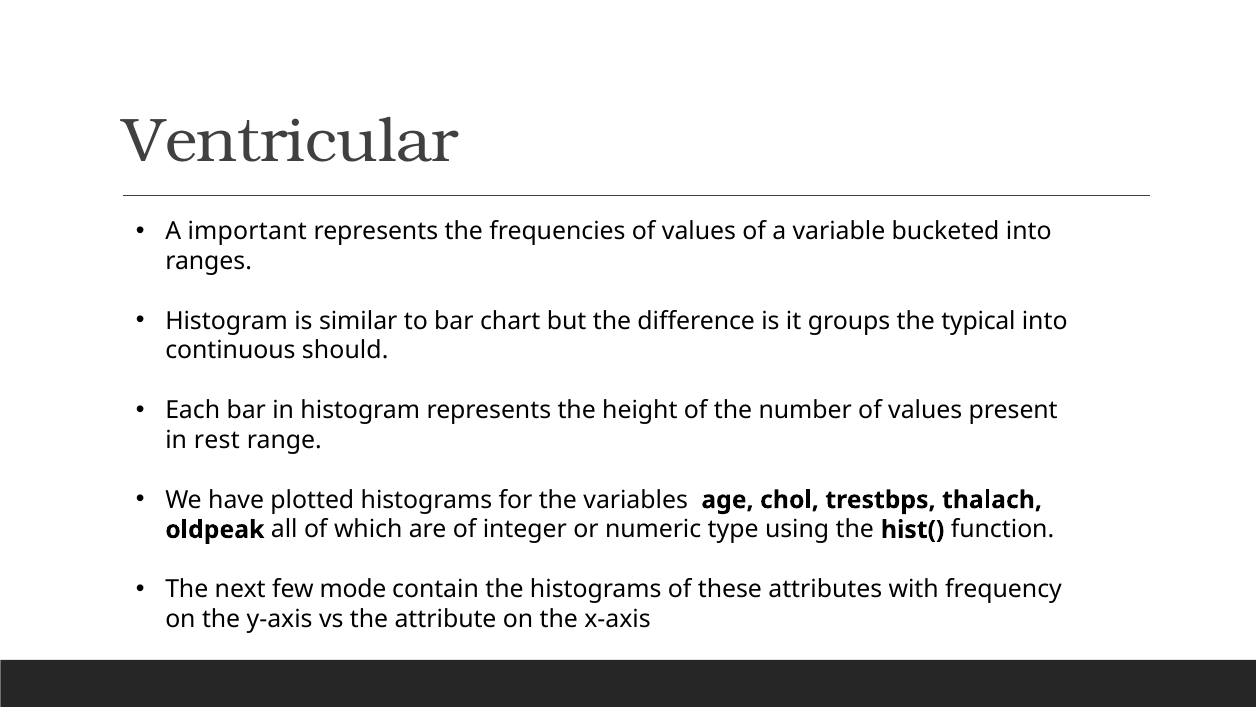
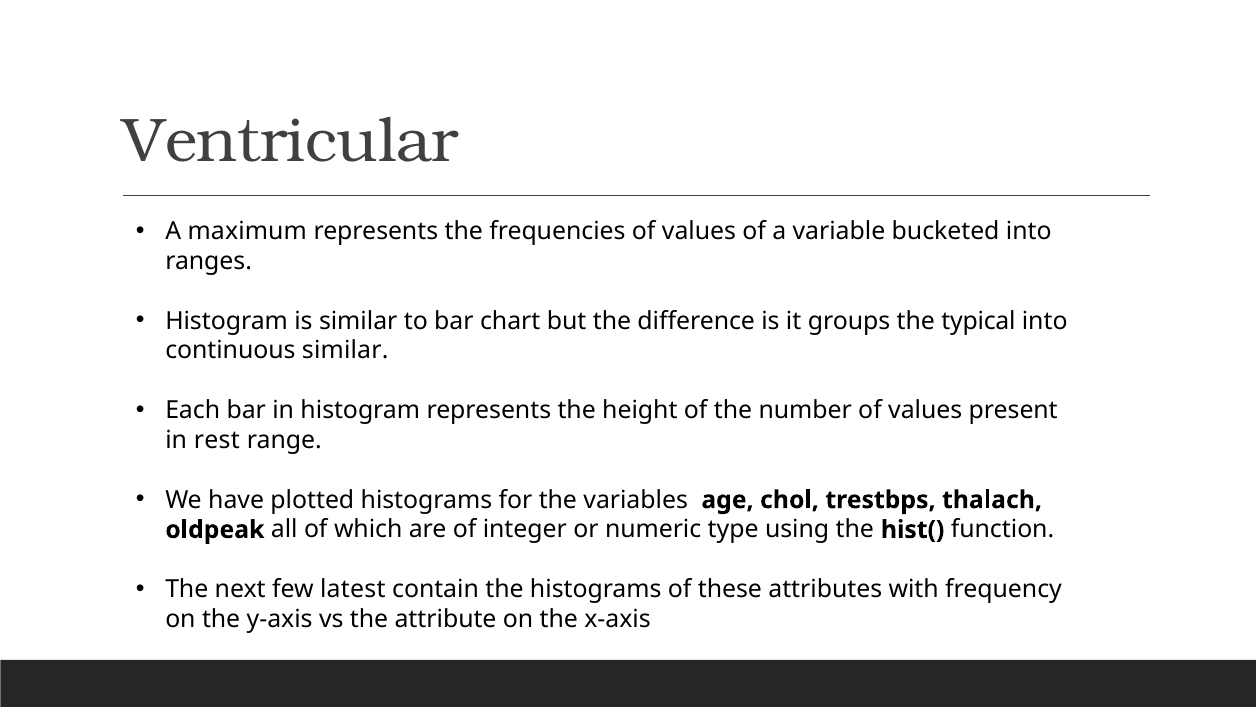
important: important -> maximum
continuous should: should -> similar
mode: mode -> latest
